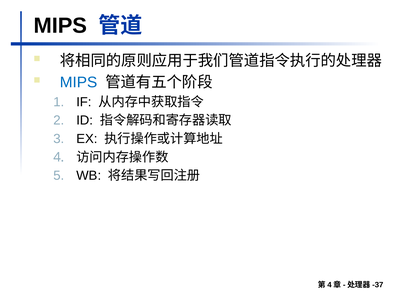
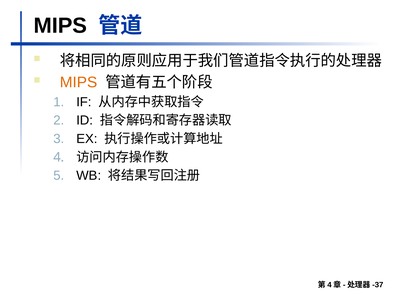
MIPS at (79, 82) colour: blue -> orange
